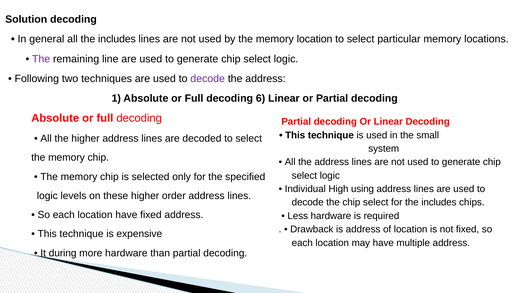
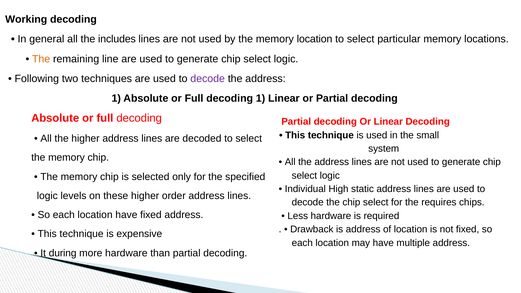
Solution: Solution -> Working
The at (41, 59) colour: purple -> orange
decoding 6: 6 -> 1
using: using -> static
for the includes: includes -> requires
